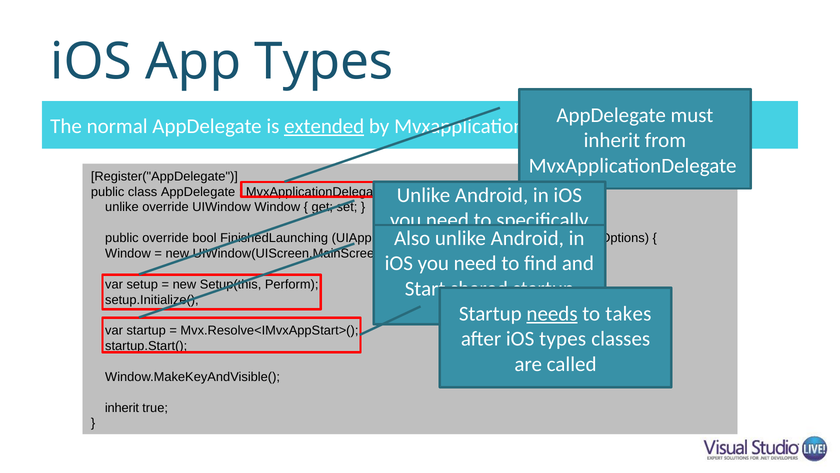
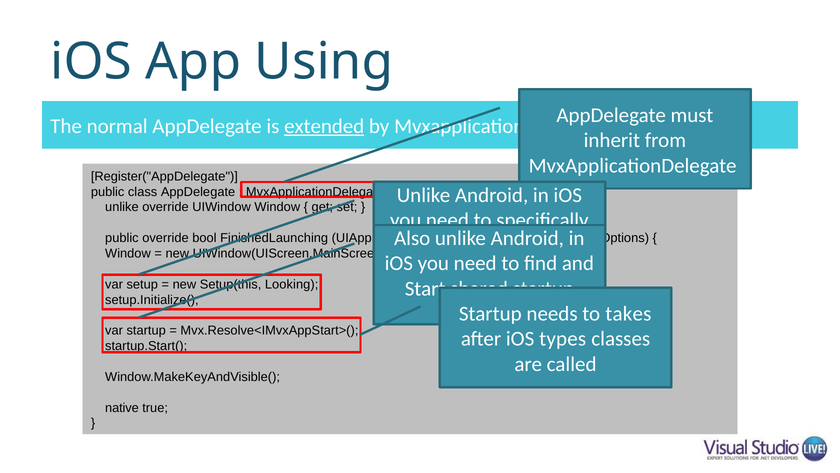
App Types: Types -> Using
Perform: Perform -> Looking
needs underline: present -> none
inherit at (122, 407): inherit -> native
